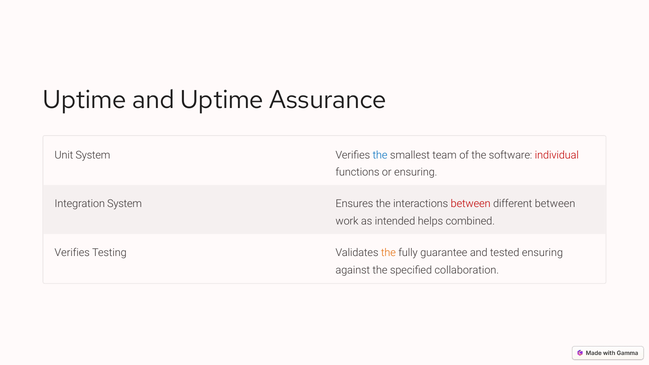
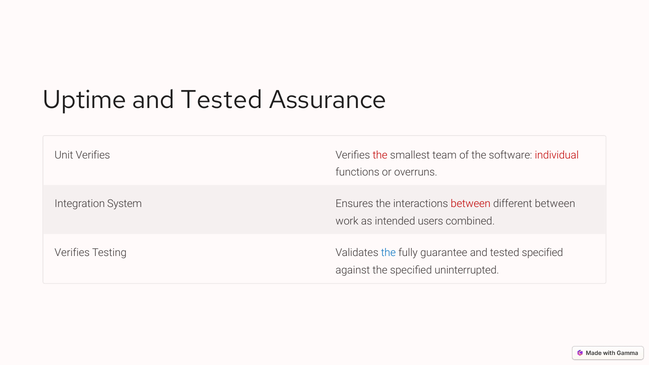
Uptime at (222, 100): Uptime -> Tested
Unit System: System -> Verifies
the at (380, 155) colour: blue -> red
or ensuring: ensuring -> overruns
helps: helps -> users
the at (388, 253) colour: orange -> blue
tested ensuring: ensuring -> specified
collaboration: collaboration -> uninterrupted
